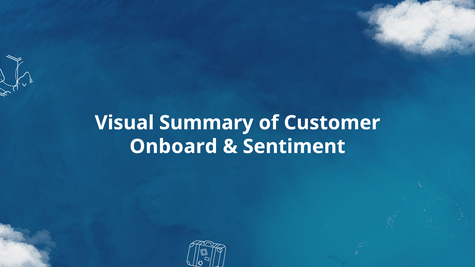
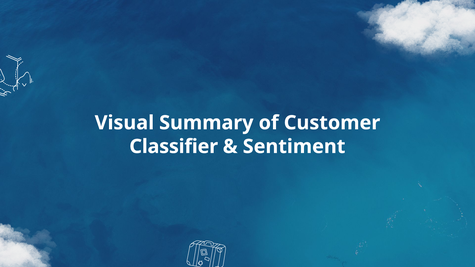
Onboard: Onboard -> Classifier
